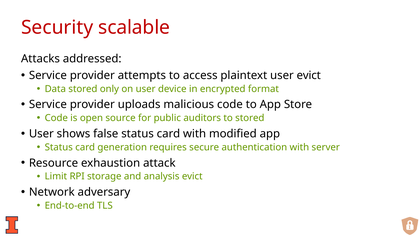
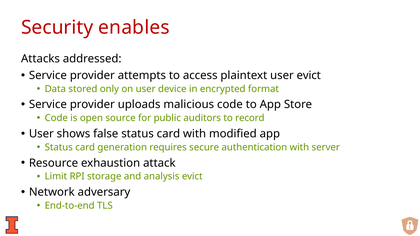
scalable: scalable -> enables
to stored: stored -> record
